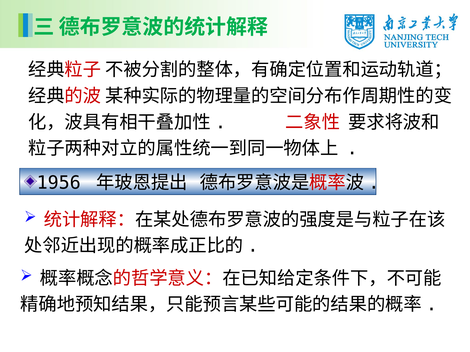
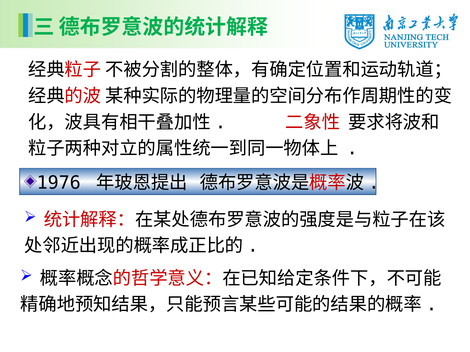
1956: 1956 -> 1976
